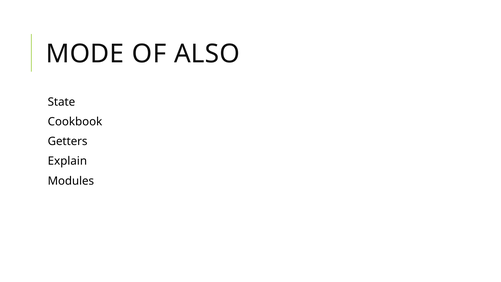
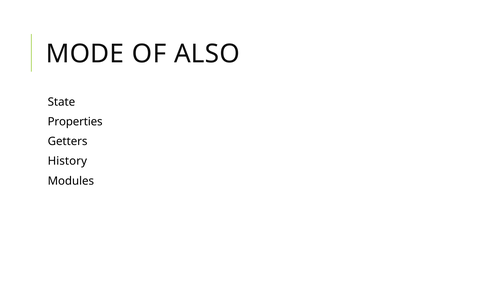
Cookbook: Cookbook -> Properties
Explain: Explain -> History
